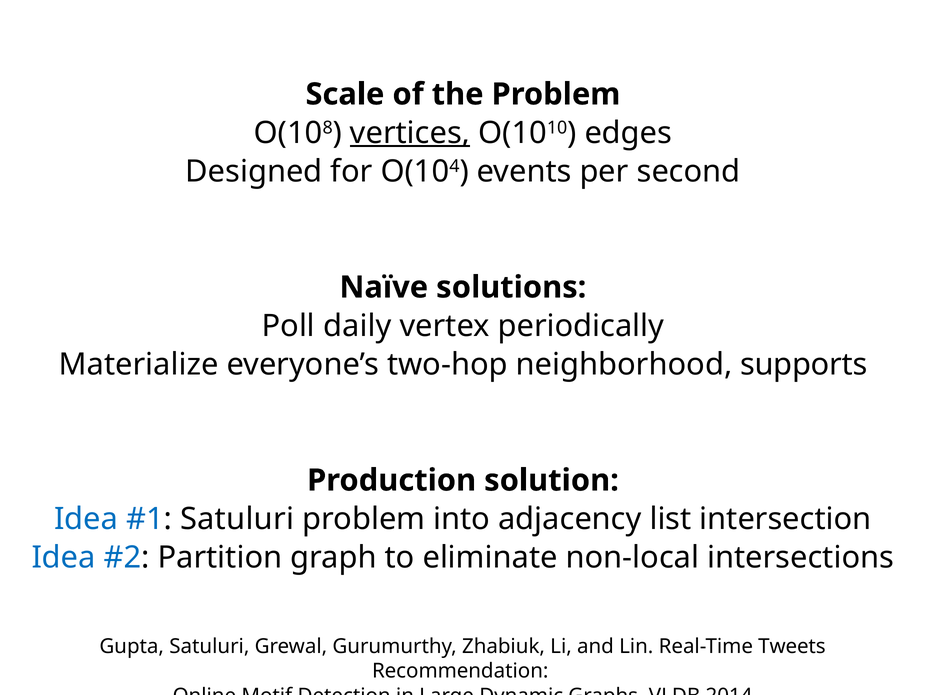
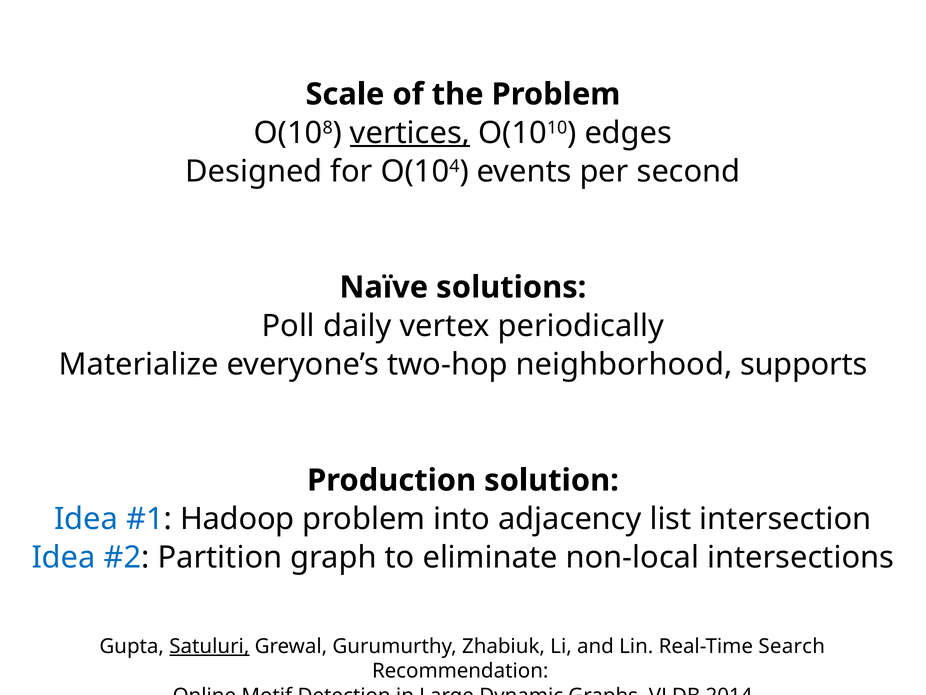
Satuluri at (237, 519): Satuluri -> Hadoop
Satuluri at (209, 646) underline: none -> present
Tweets: Tweets -> Search
